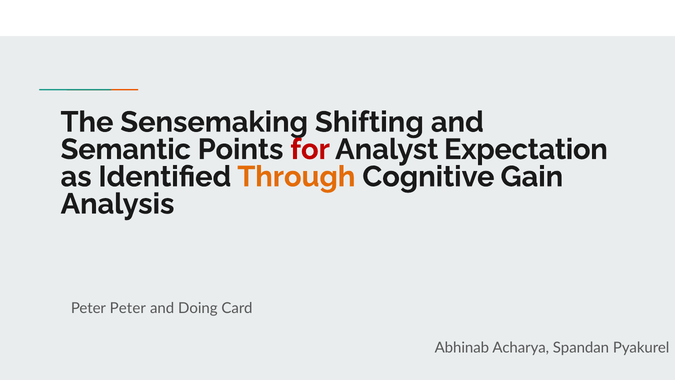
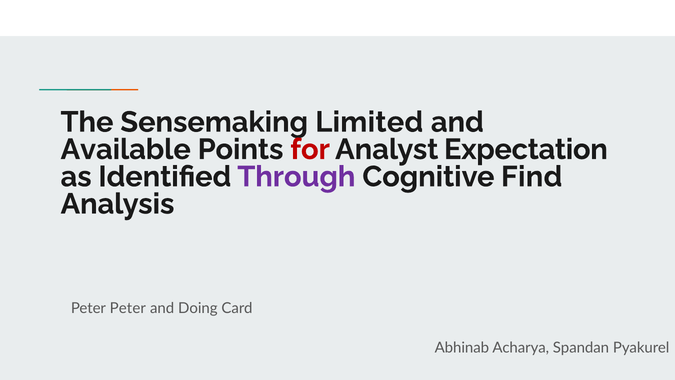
Shifting: Shifting -> Limited
Semantic: Semantic -> Available
Through colour: orange -> purple
Gain: Gain -> Find
